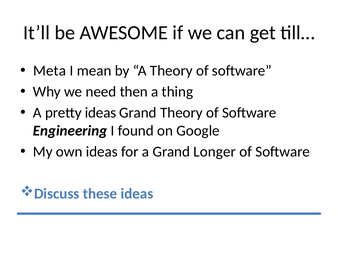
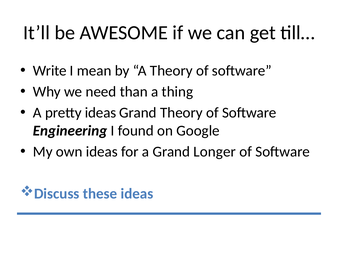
Meta: Meta -> Write
then: then -> than
